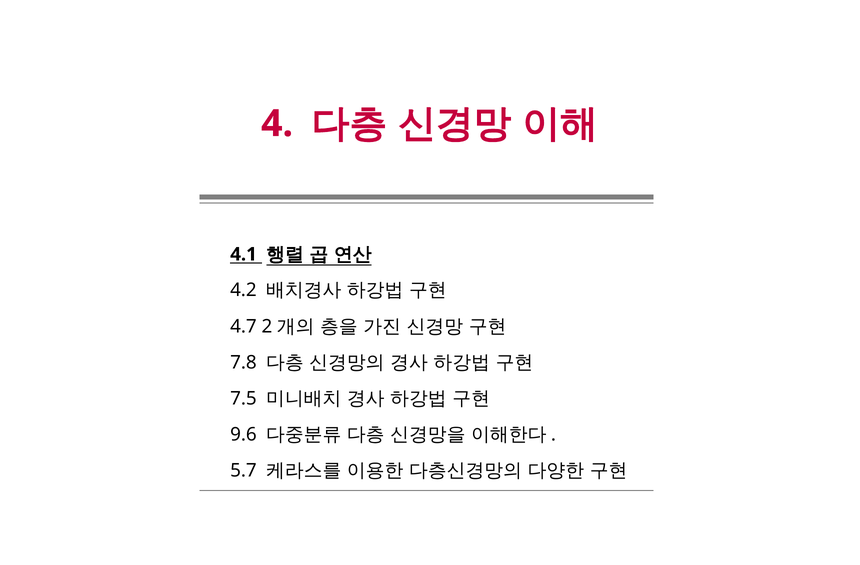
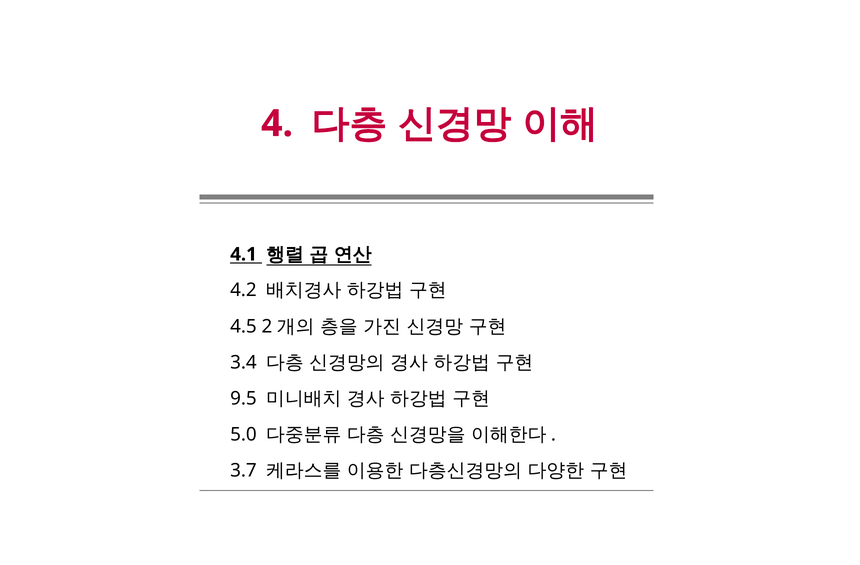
4.7: 4.7 -> 4.5
7.8: 7.8 -> 3.4
7.5: 7.5 -> 9.5
9.6: 9.6 -> 5.0
5.7: 5.7 -> 3.7
